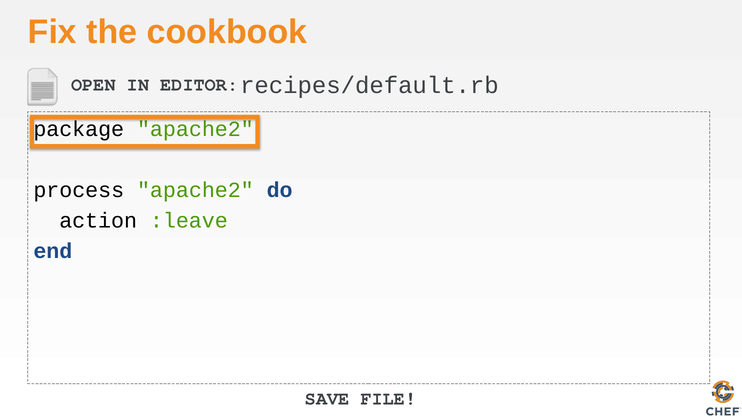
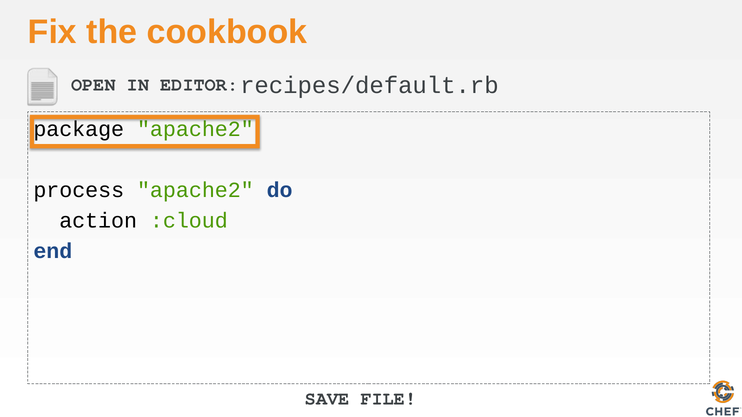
:leave: :leave -> :cloud
